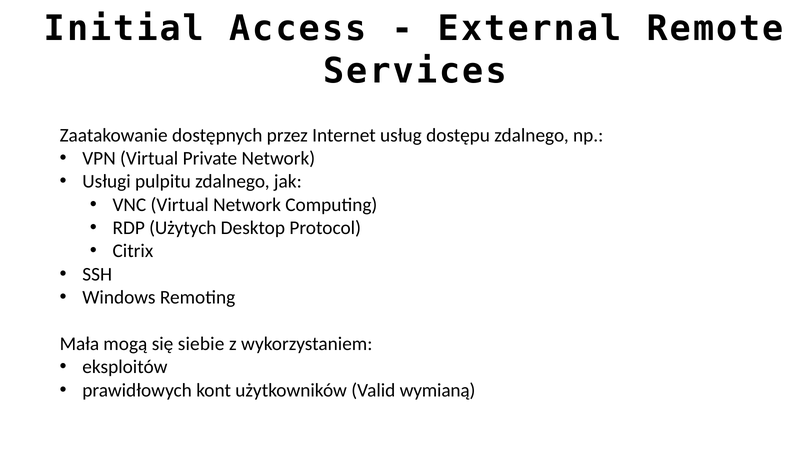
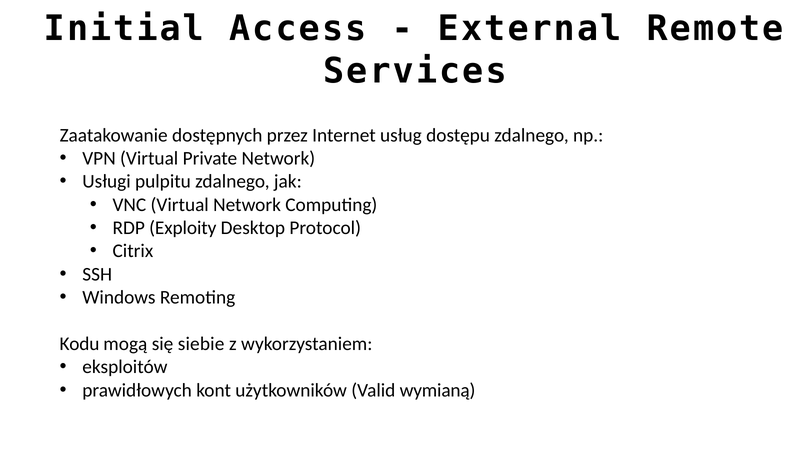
Użytych: Użytych -> Exploity
Mała: Mała -> Kodu
